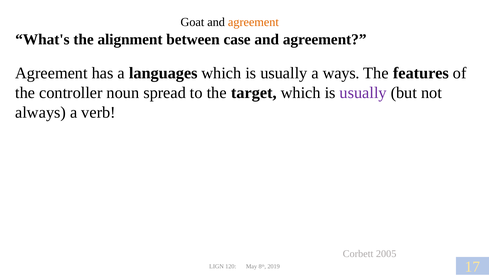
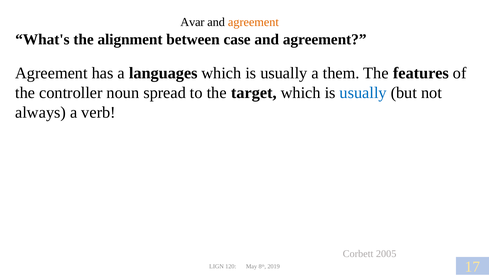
Goat: Goat -> Avar
ways: ways -> them
usually at (363, 93) colour: purple -> blue
